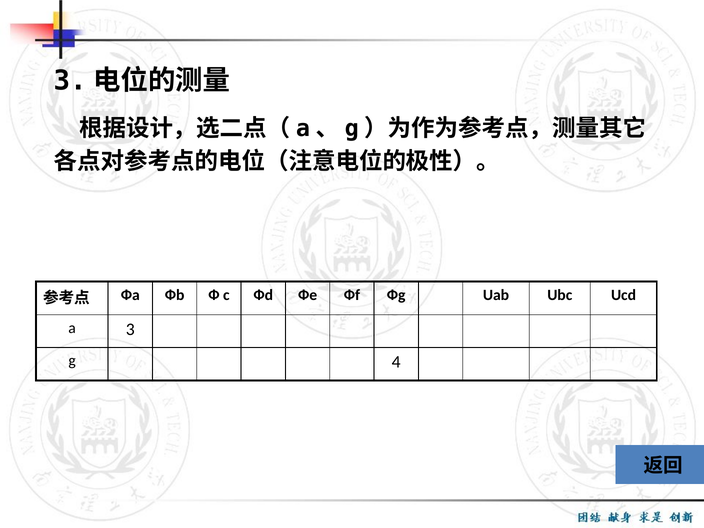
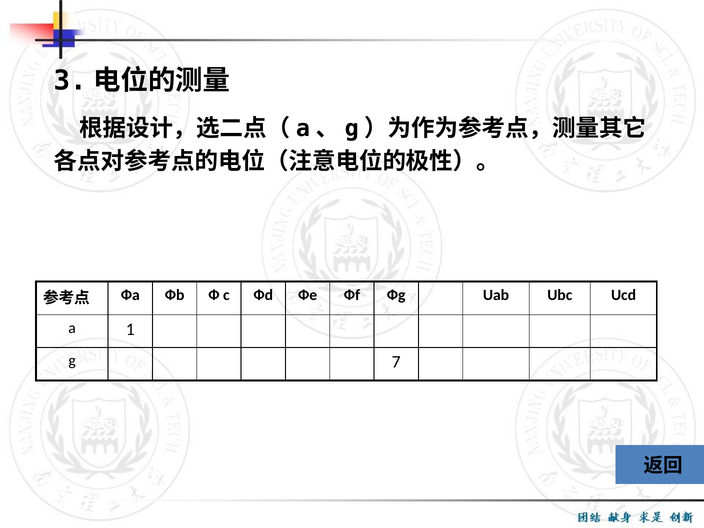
3: 3 -> 1
4: 4 -> 7
